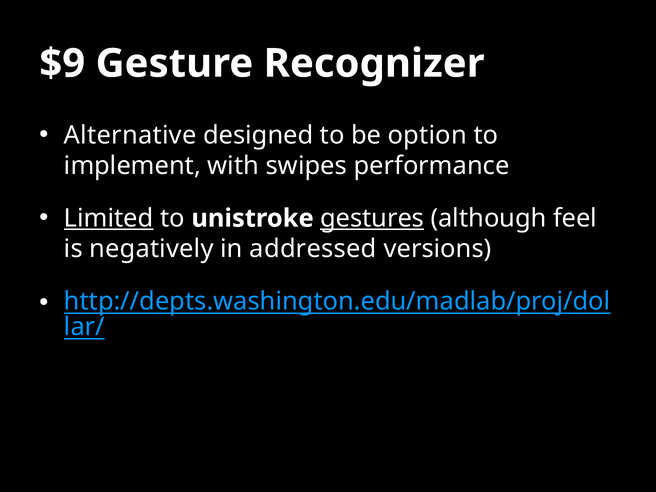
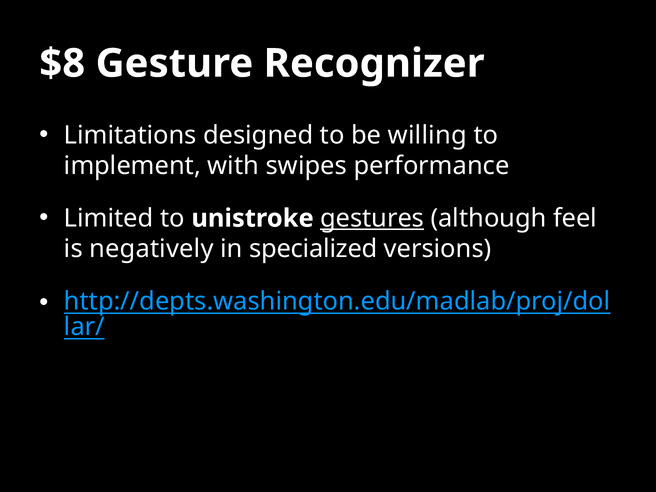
$9: $9 -> $8
Alternative: Alternative -> Limitations
option: option -> willing
Limited underline: present -> none
addressed: addressed -> specialized
